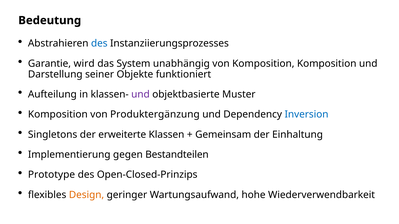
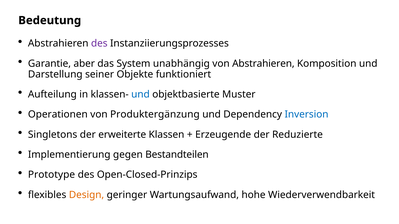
des at (99, 43) colour: blue -> purple
wird: wird -> aber
von Komposition: Komposition -> Abstrahieren
und at (140, 95) colour: purple -> blue
Komposition at (58, 115): Komposition -> Operationen
Gemeinsam: Gemeinsam -> Erzeugende
Einhaltung: Einhaltung -> Reduzierte
